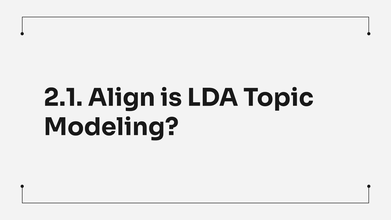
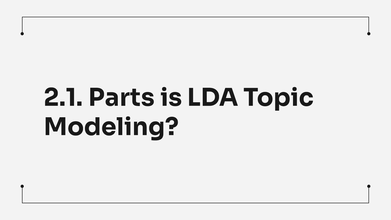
Align: Align -> Parts
